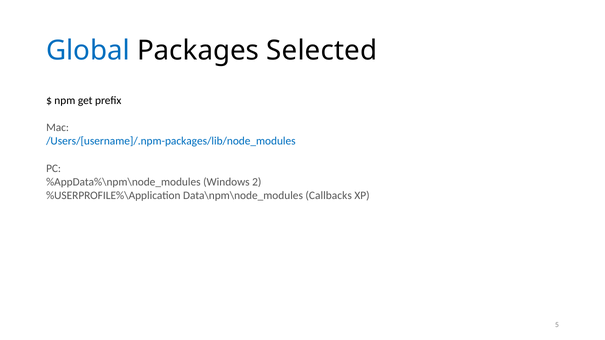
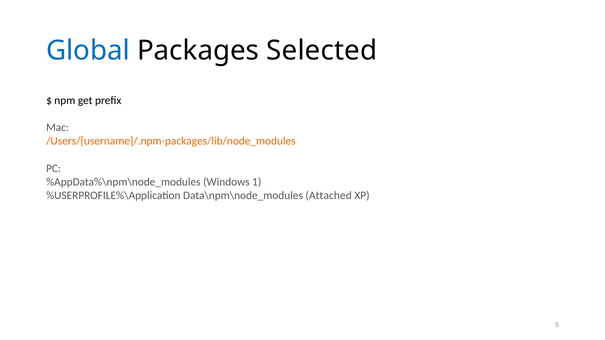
/Users/[username]/.npm-packages/lib/node_modules colour: blue -> orange
2: 2 -> 1
Callbacks: Callbacks -> Attached
